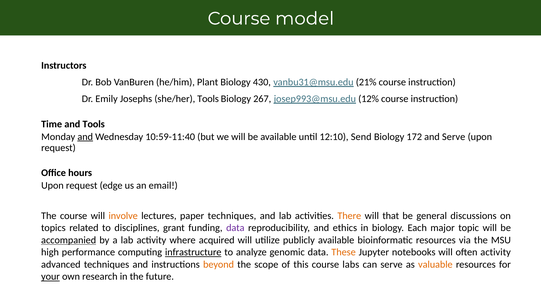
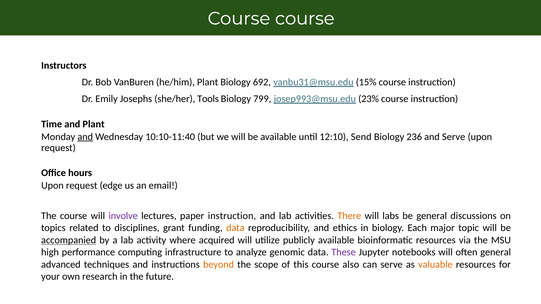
Course model: model -> course
430: 430 -> 692
21%: 21% -> 15%
267: 267 -> 799
12%: 12% -> 23%
and Tools: Tools -> Plant
10:59-11:40: 10:59-11:40 -> 10:10-11:40
172: 172 -> 236
involve colour: orange -> purple
paper techniques: techniques -> instruction
that: that -> labs
data at (235, 228) colour: purple -> orange
infrastructure underline: present -> none
These colour: orange -> purple
often activity: activity -> general
labs: labs -> also
your underline: present -> none
